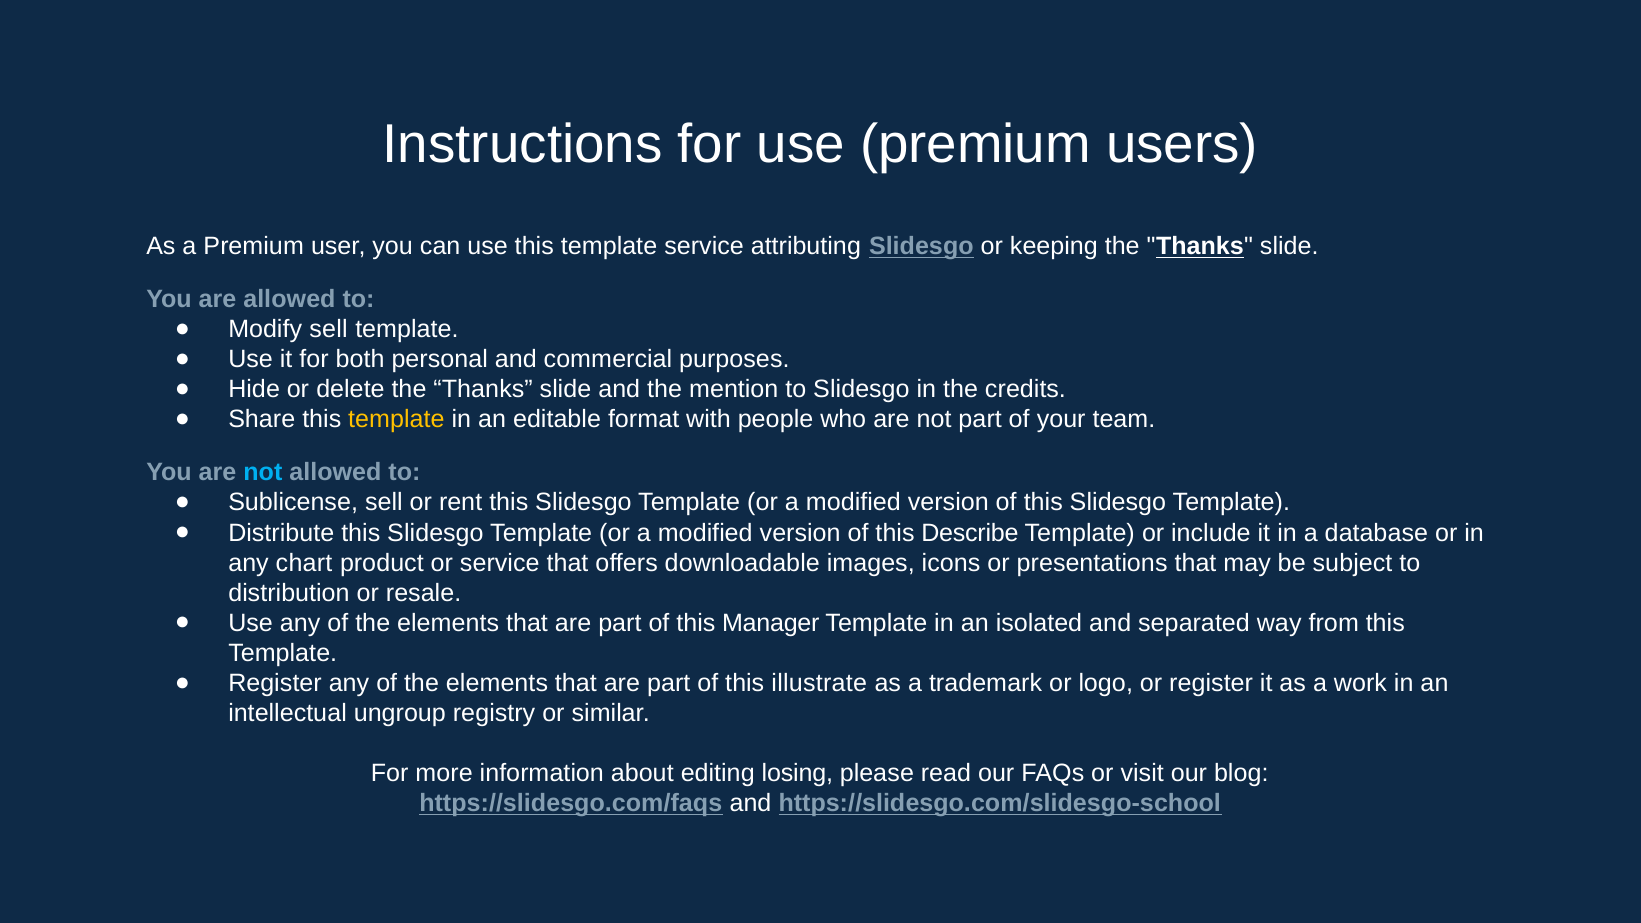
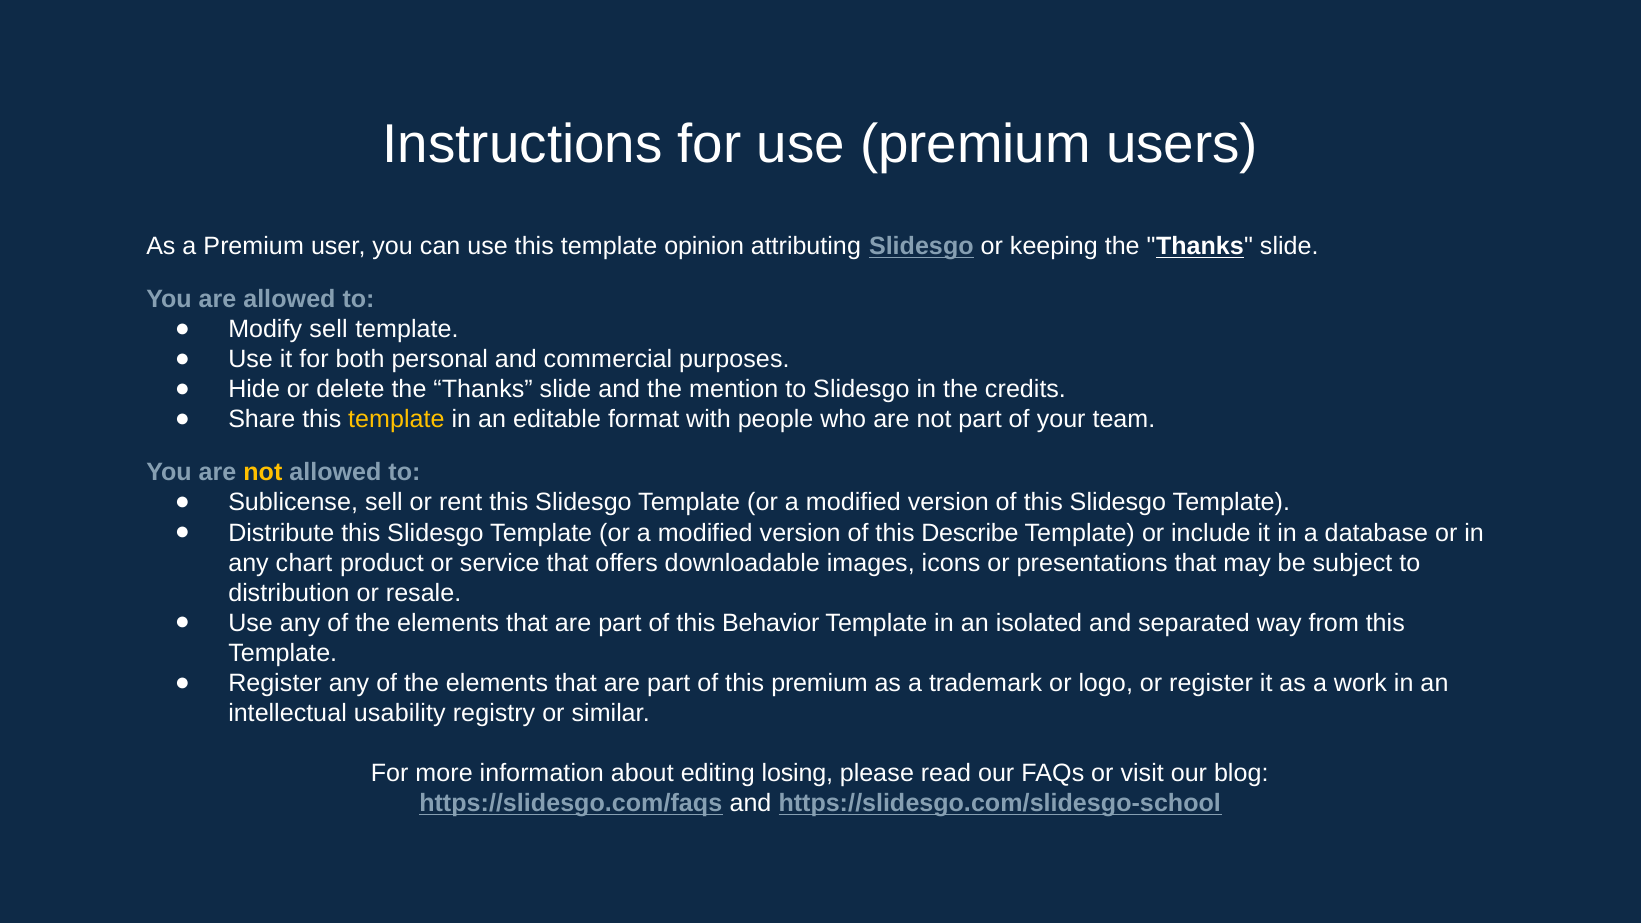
template service: service -> opinion
not at (263, 473) colour: light blue -> yellow
Manager: Manager -> Behavior
this illustrate: illustrate -> premium
ungroup: ungroup -> usability
